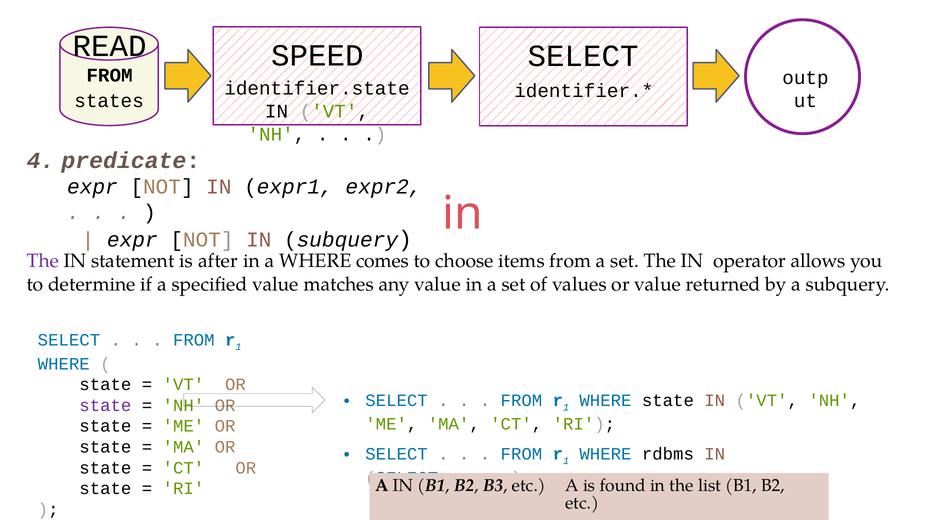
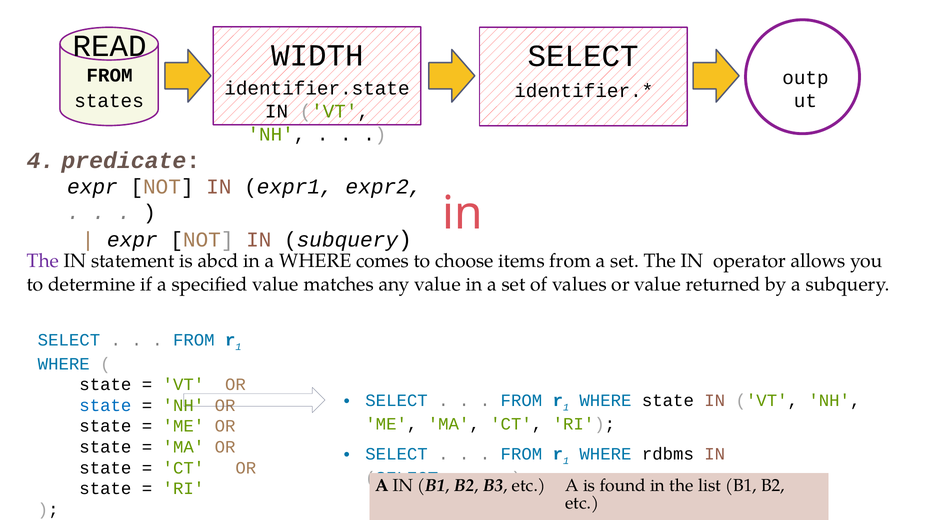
SPEED: SPEED -> WIDTH
after: after -> abcd
state at (105, 406) colour: purple -> blue
